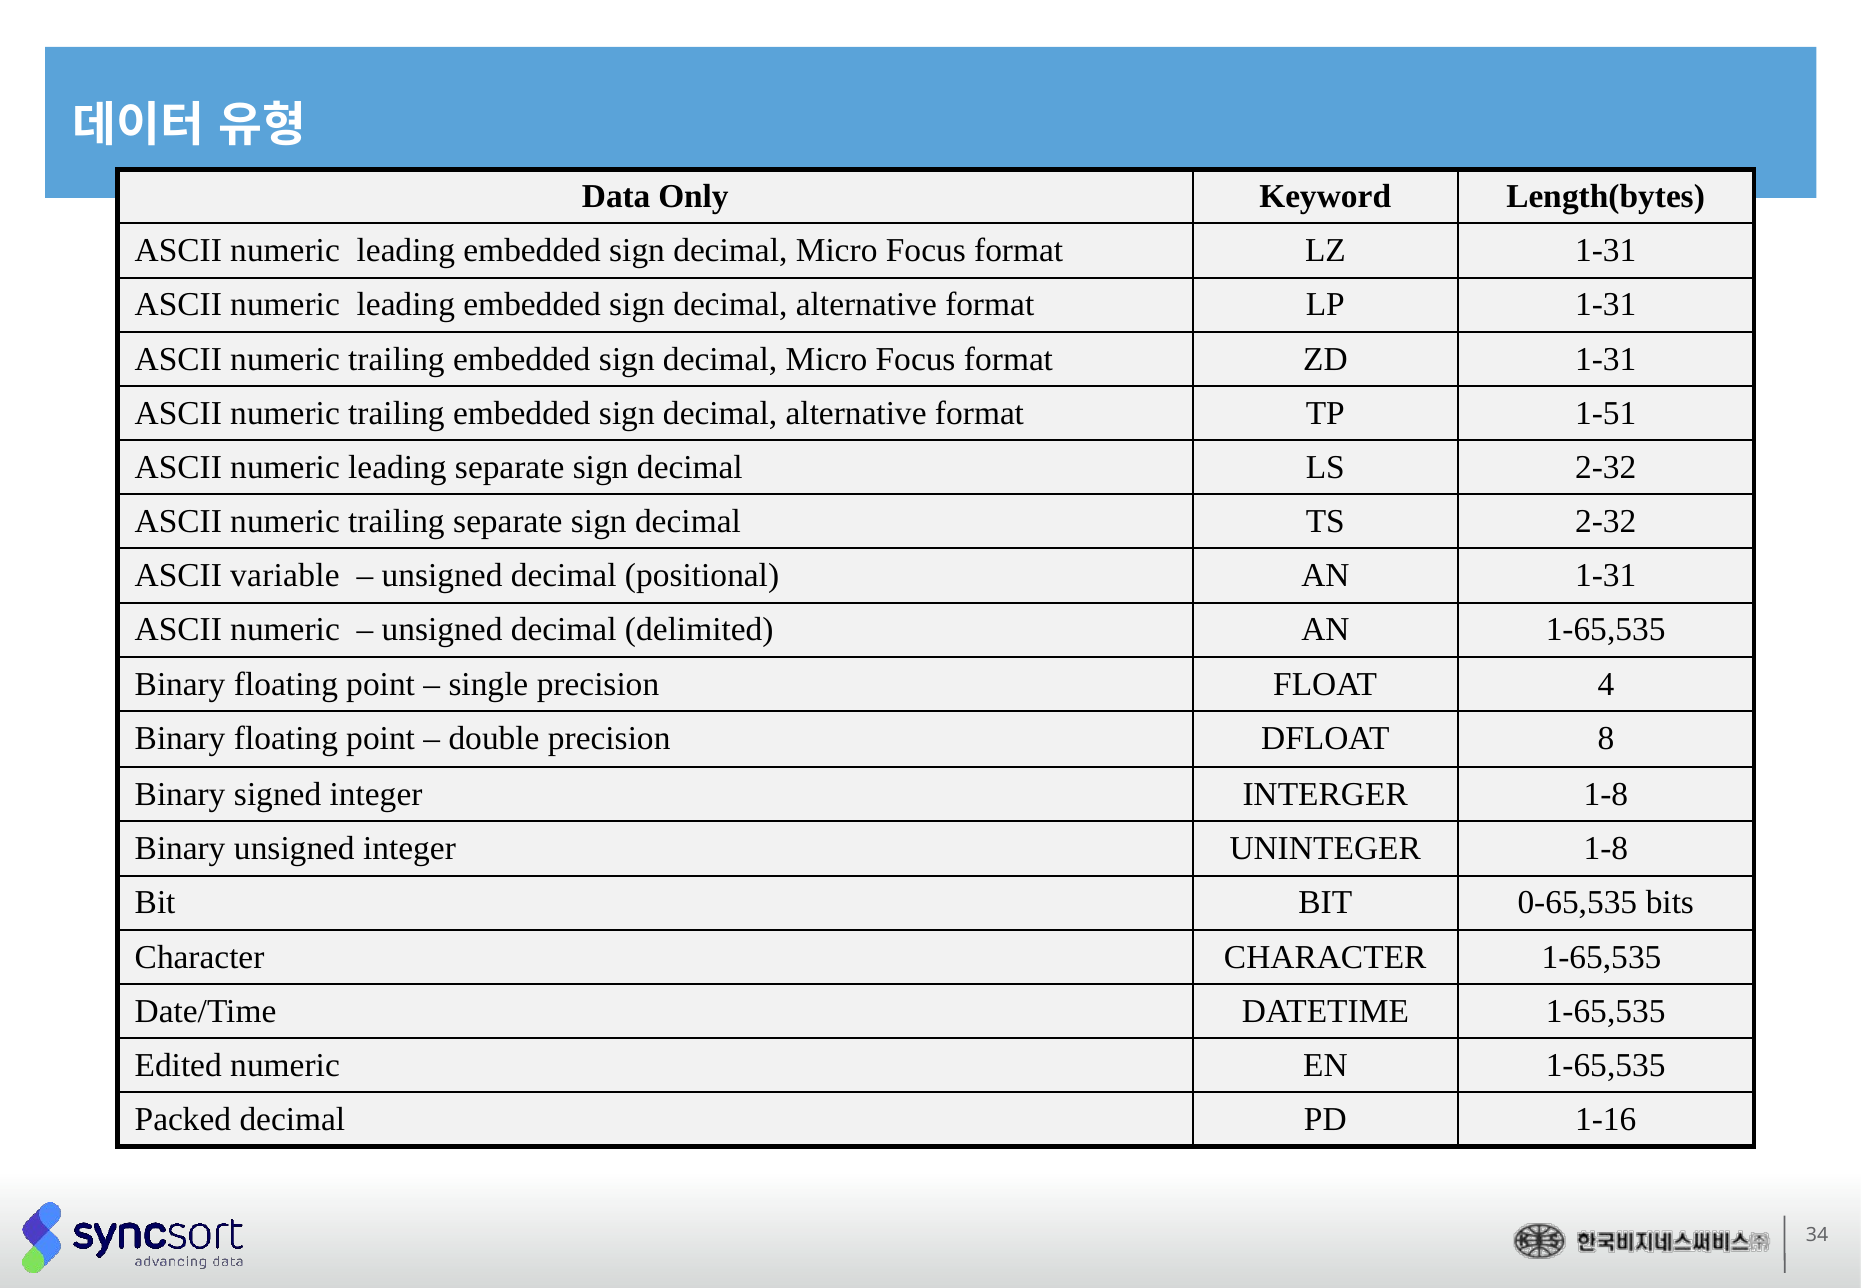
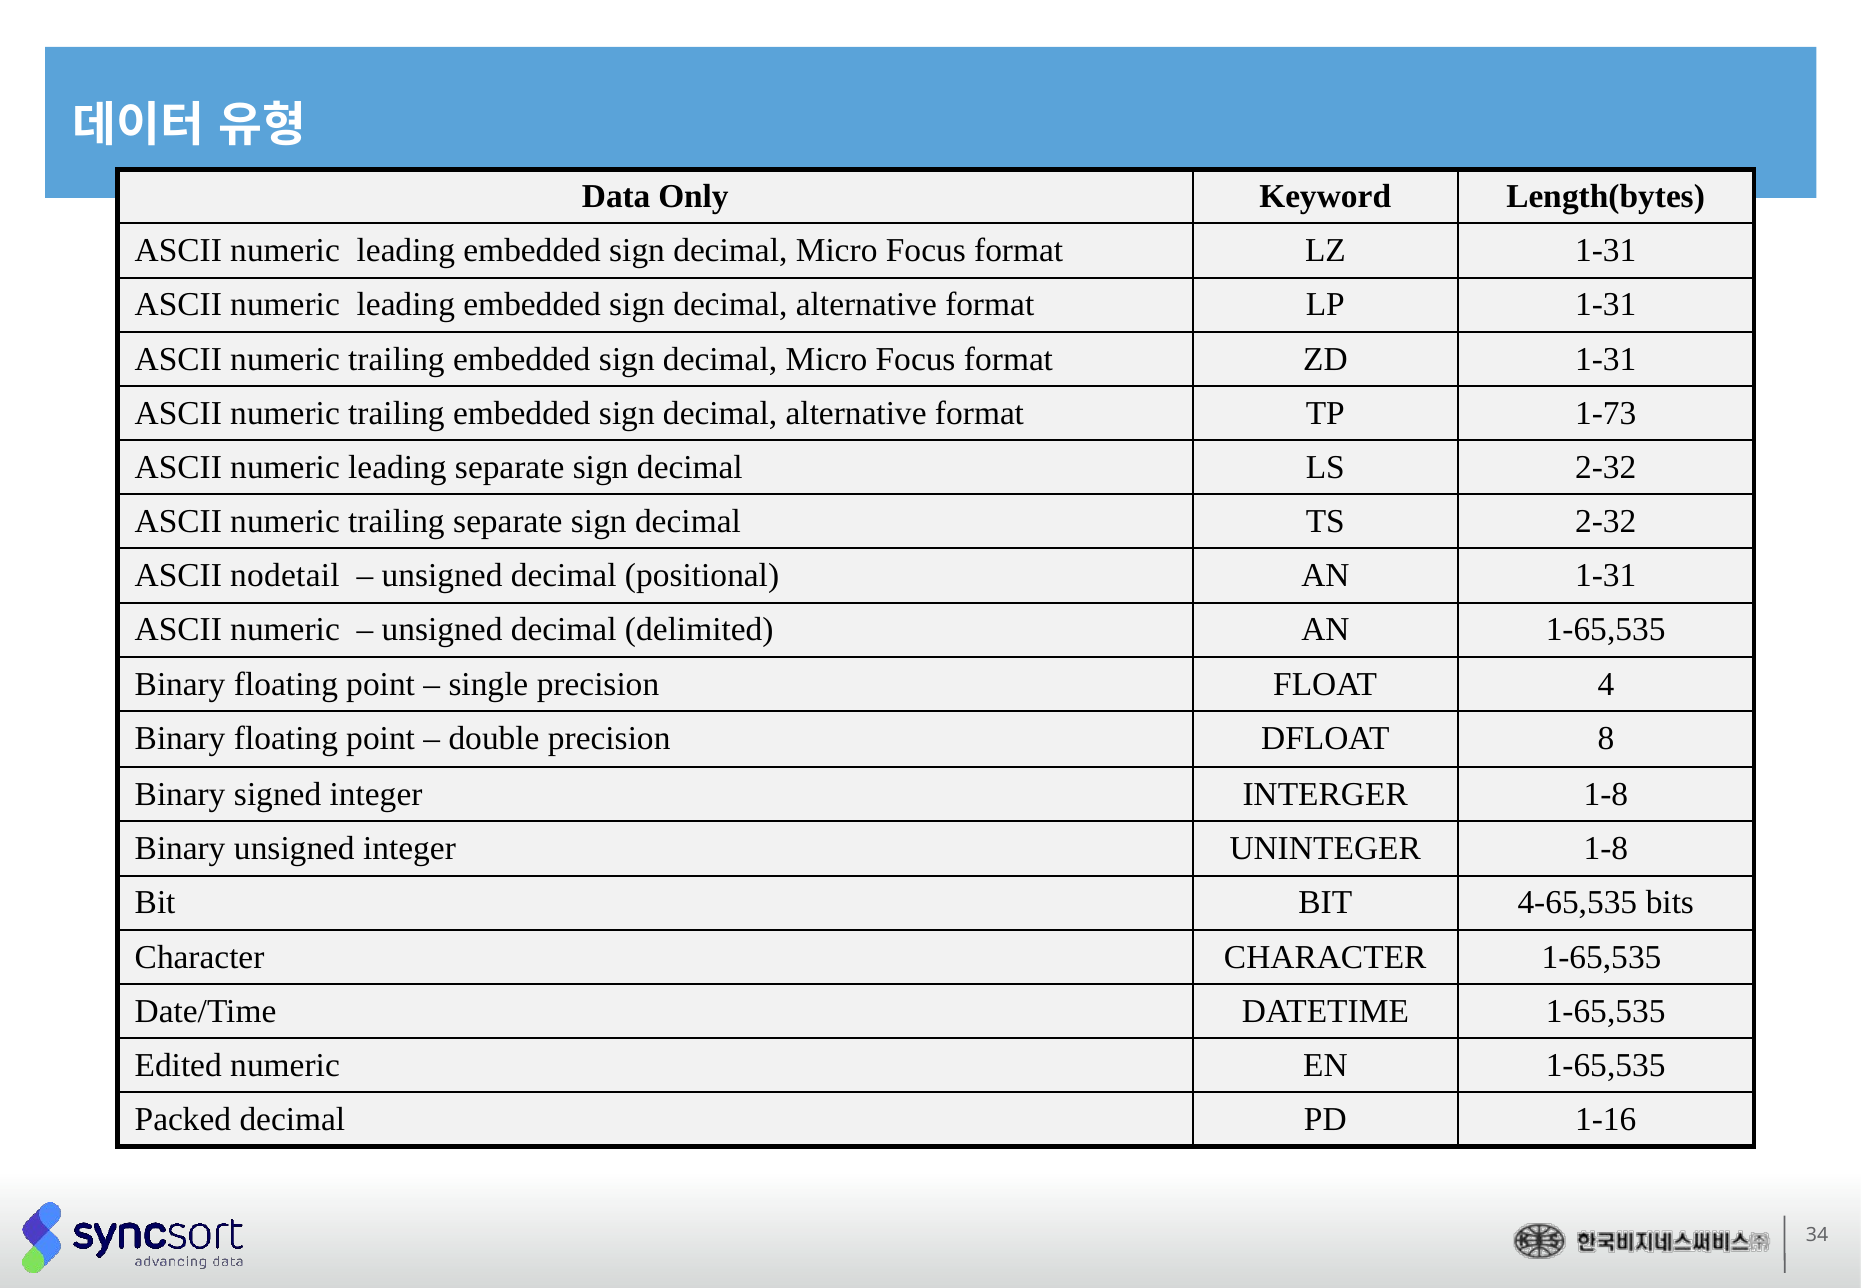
1-51: 1-51 -> 1-73
variable: variable -> nodetail
0-65,535: 0-65,535 -> 4-65,535
